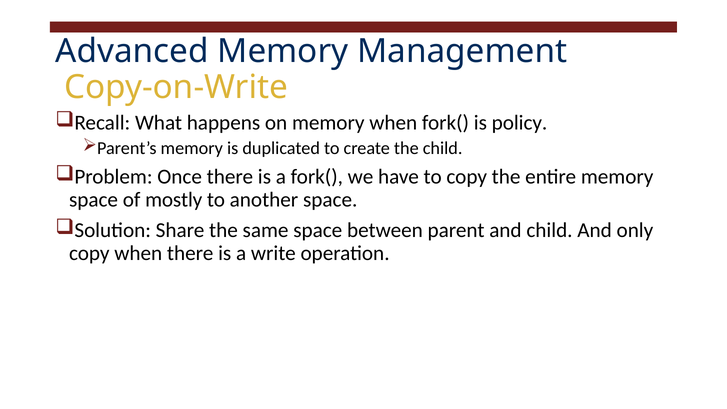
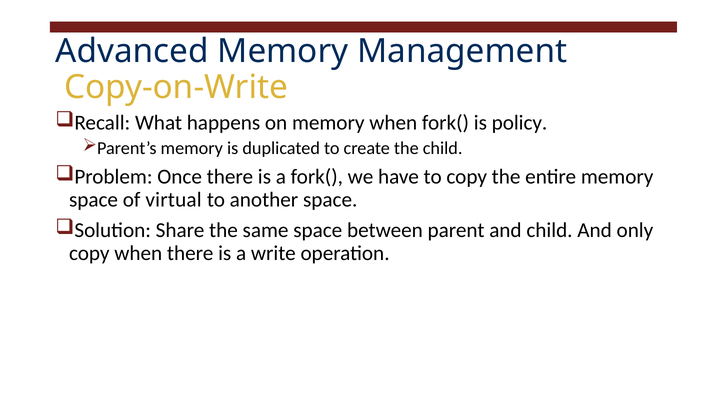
mostly: mostly -> virtual
